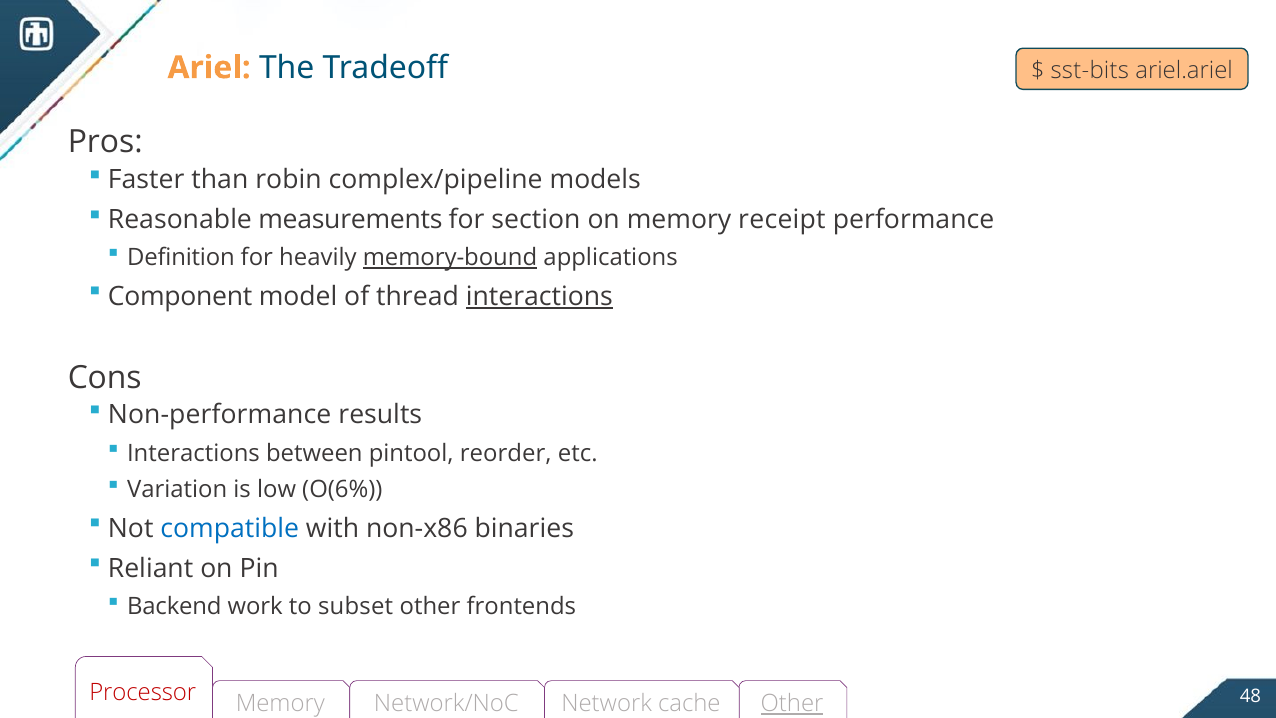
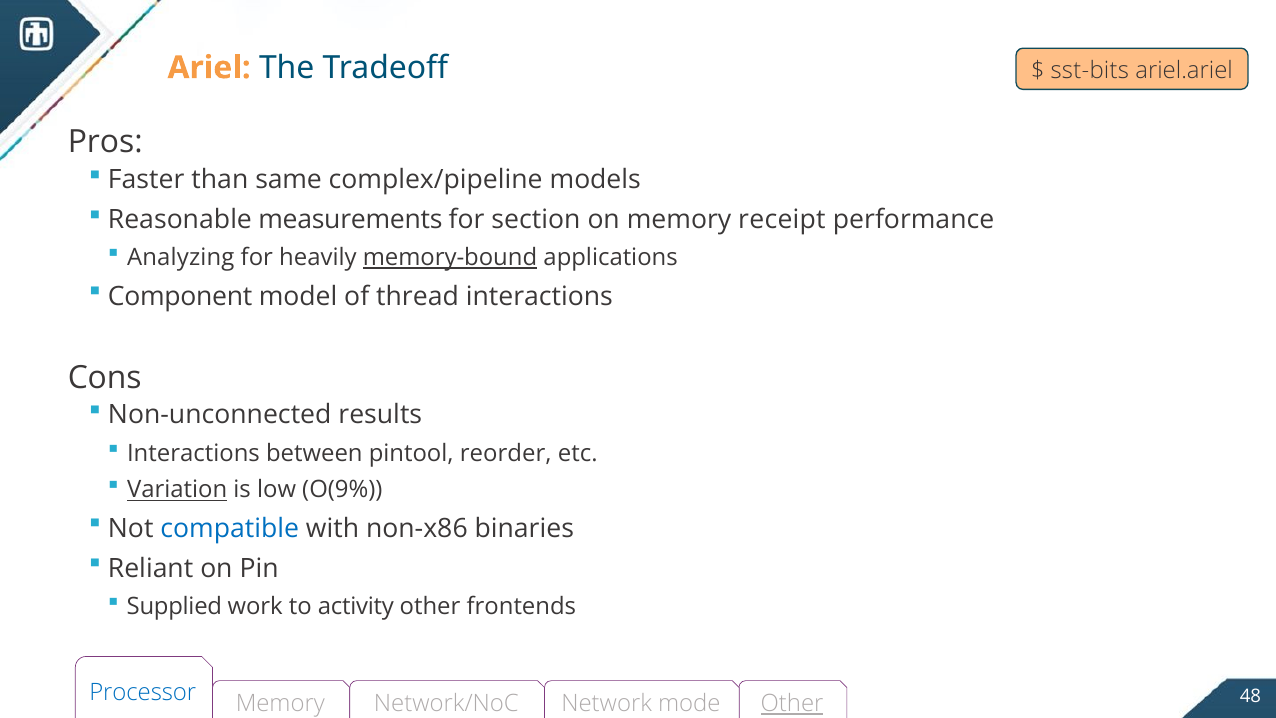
robin: robin -> same
Definition: Definition -> Analyzing
interactions at (539, 296) underline: present -> none
Non-performance: Non-performance -> Non-unconnected
Variation underline: none -> present
O(6%: O(6% -> O(9%
Backend: Backend -> Supplied
subset: subset -> activity
Processor colour: red -> blue
cache: cache -> mode
